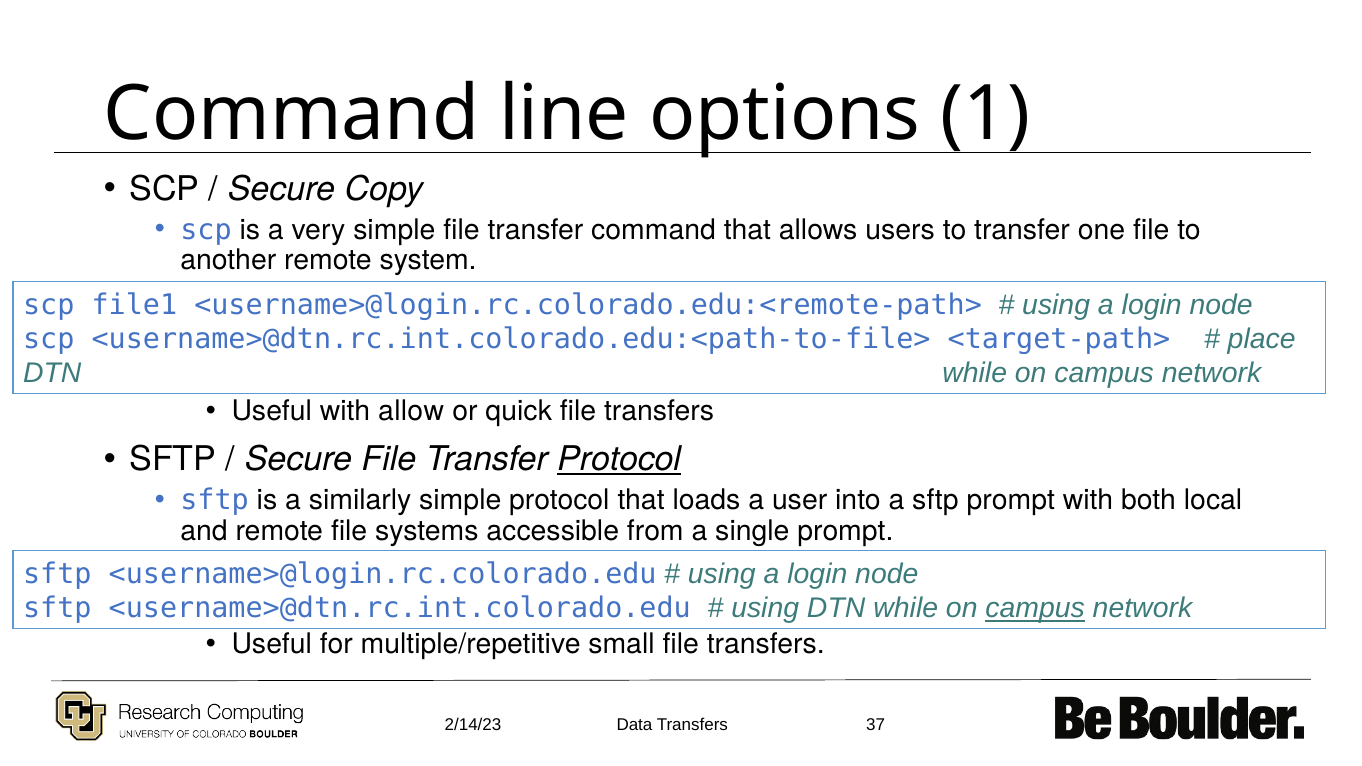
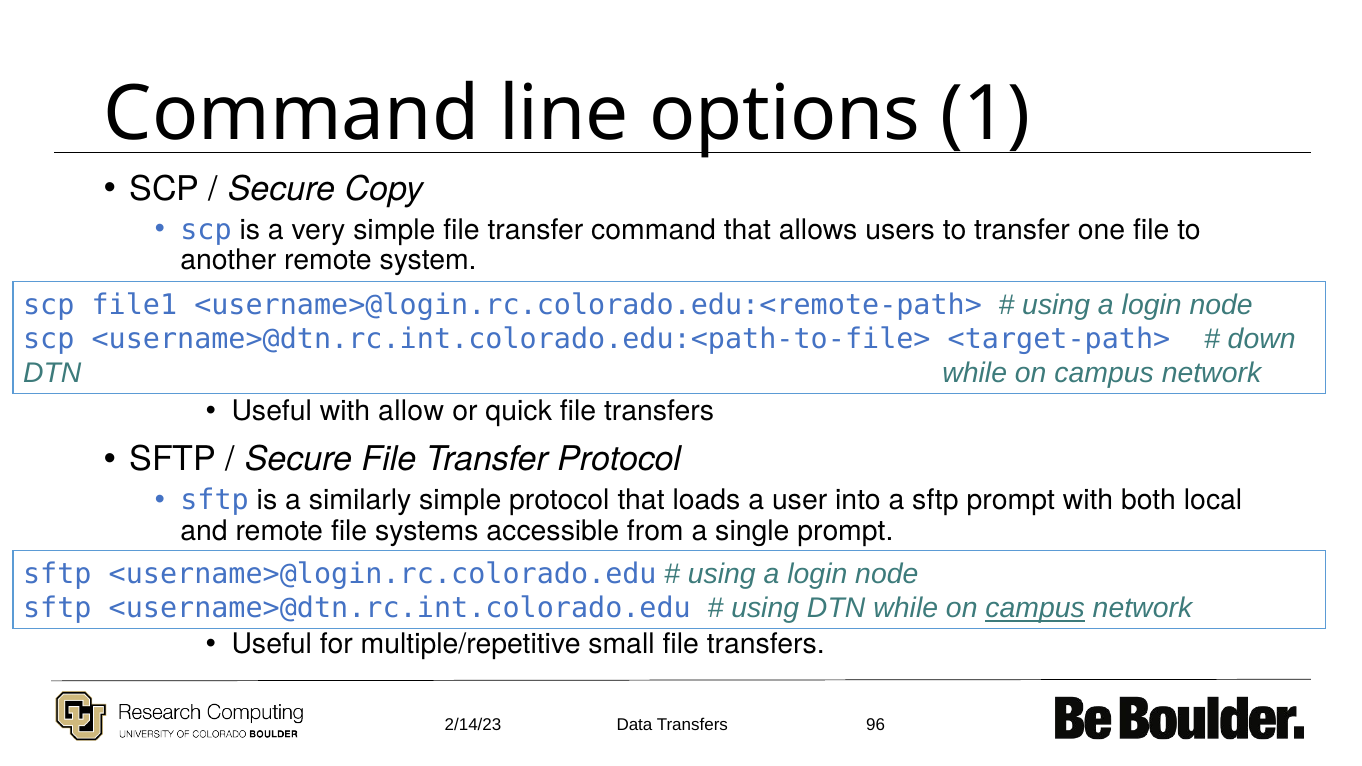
place: place -> down
Protocol at (619, 459) underline: present -> none
37: 37 -> 96
